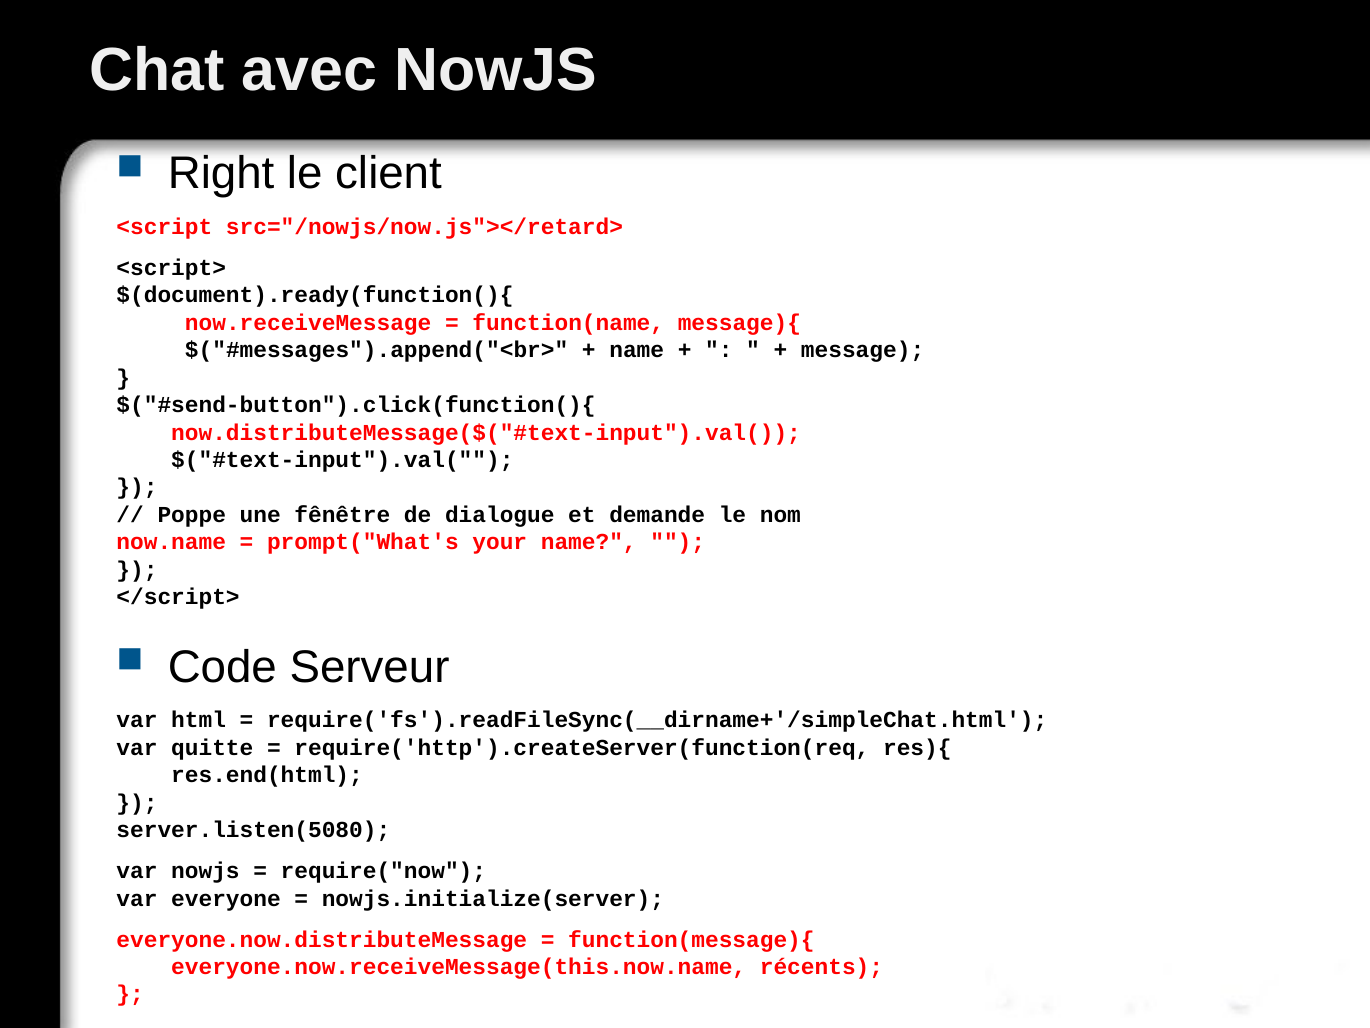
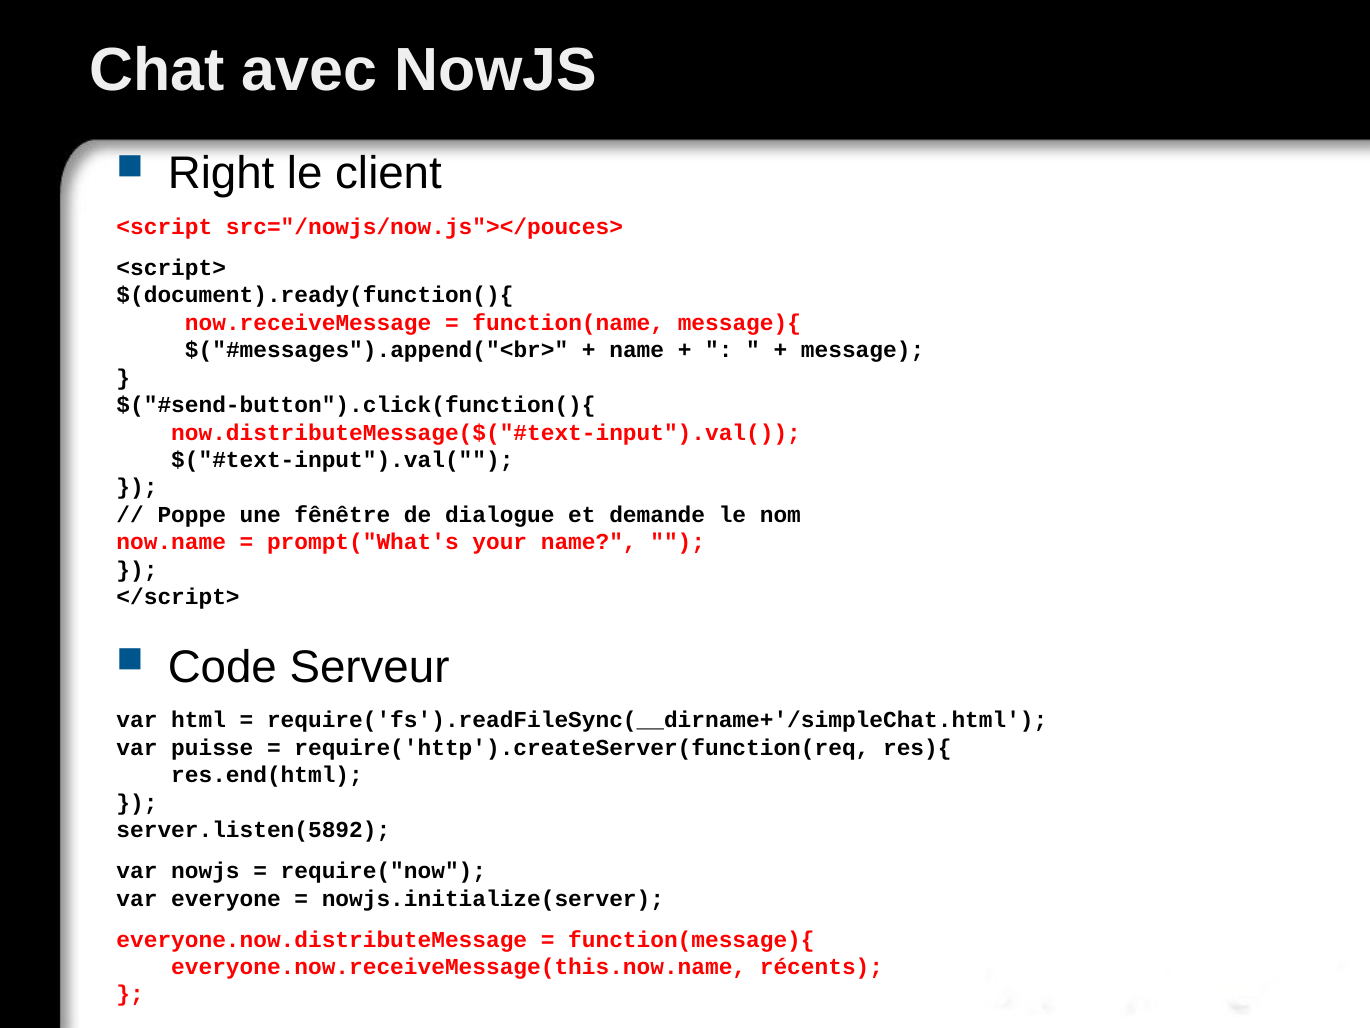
src="/nowjs/now.js"></retard>: src="/nowjs/now.js"></retard> -> src="/nowjs/now.js"></pouces>
quitte: quitte -> puisse
server.listen(5080: server.listen(5080 -> server.listen(5892
